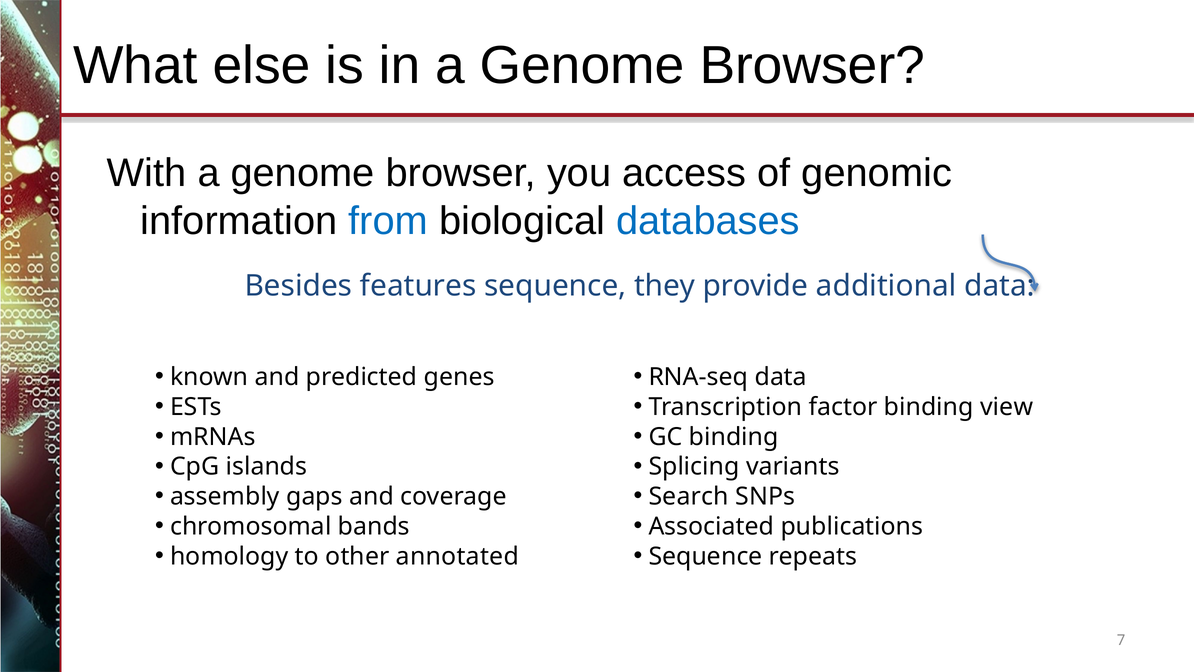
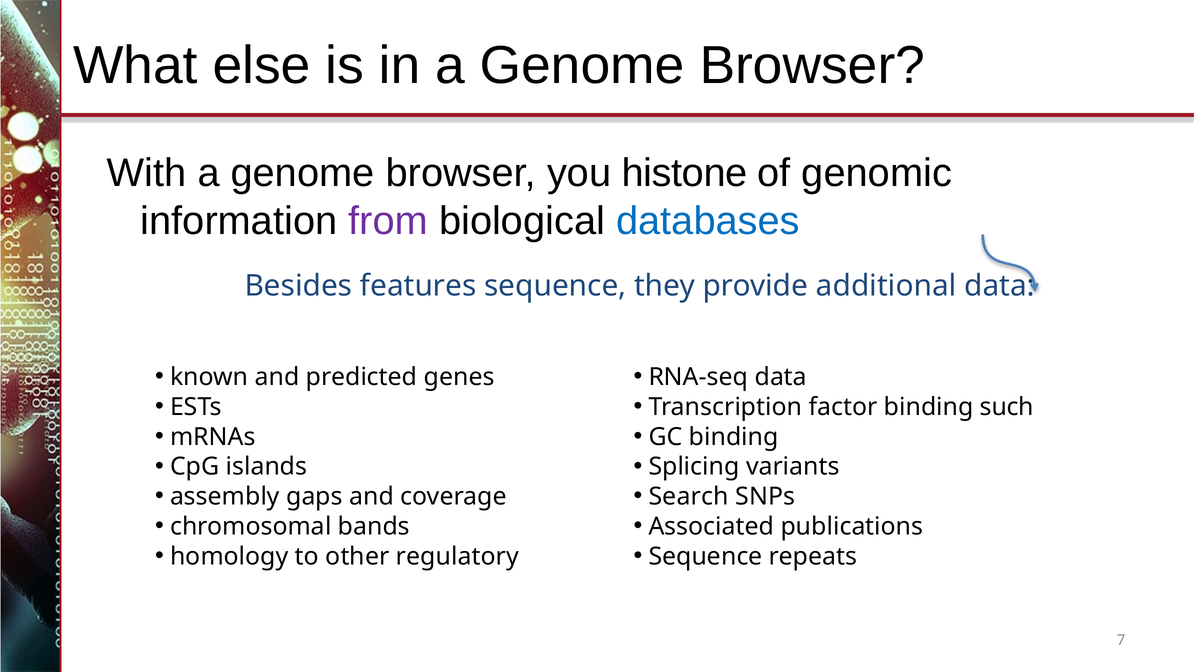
access: access -> histone
from colour: blue -> purple
view: view -> such
annotated: annotated -> regulatory
